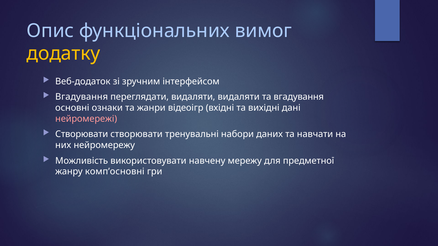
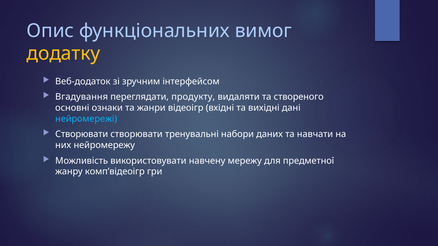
переглядати видаляти: видаляти -> продукту
та вгадування: вгадування -> створеного
нейромережі colour: pink -> light blue
комп’основні: комп’основні -> комп’відеоігр
